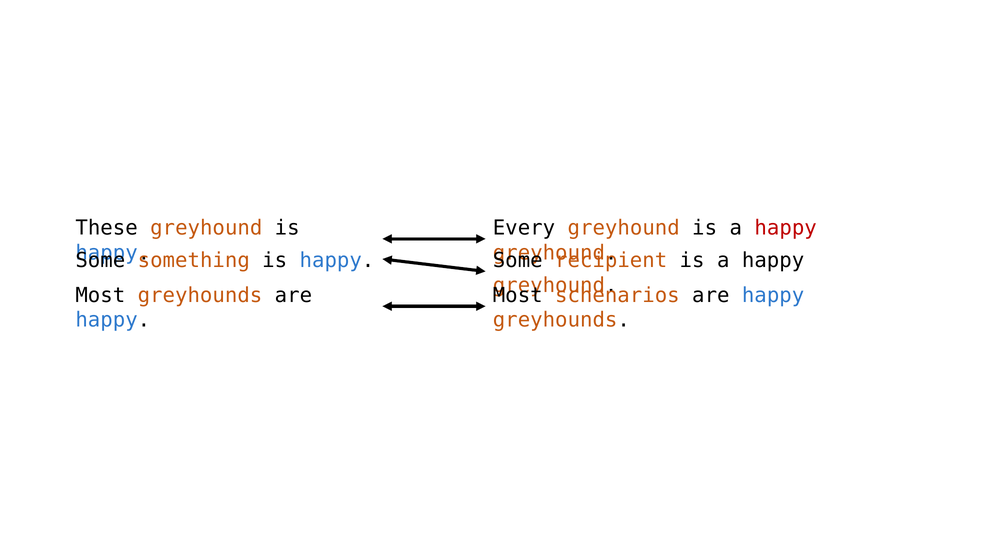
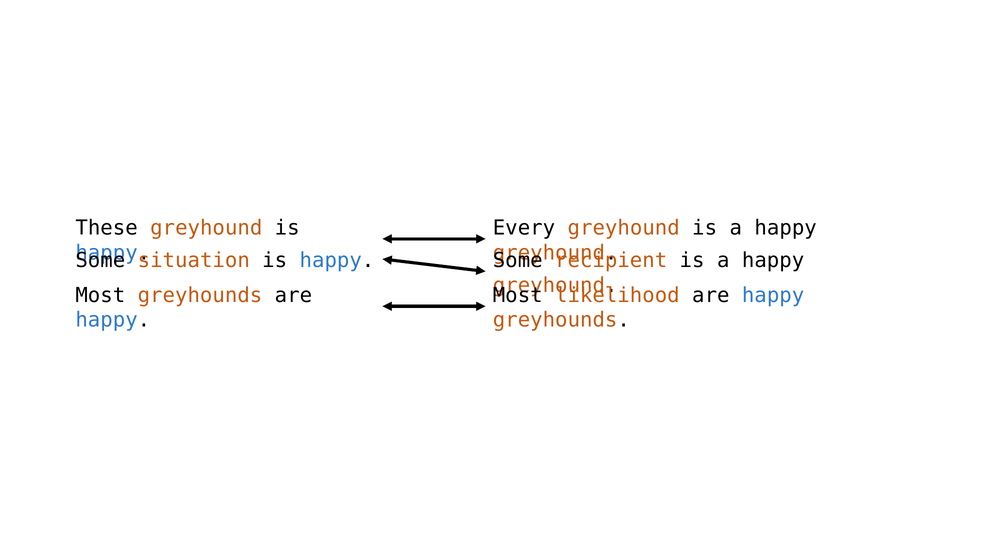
happy at (786, 228) colour: red -> black
something: something -> situation
schenarios: schenarios -> likelihood
